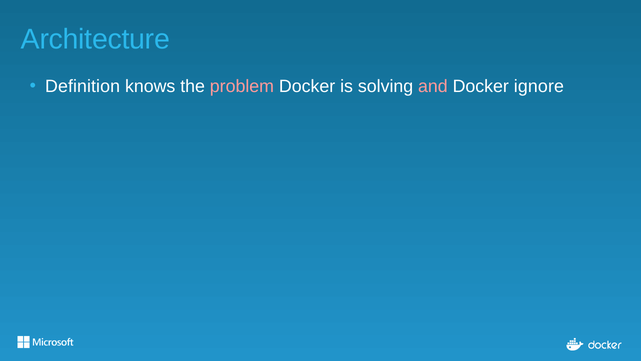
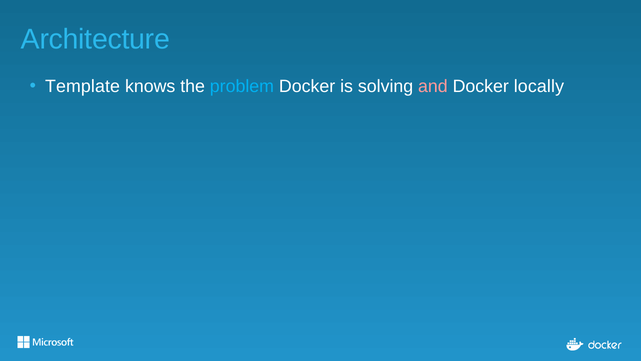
Definition: Definition -> Template
problem colour: pink -> light blue
ignore: ignore -> locally
